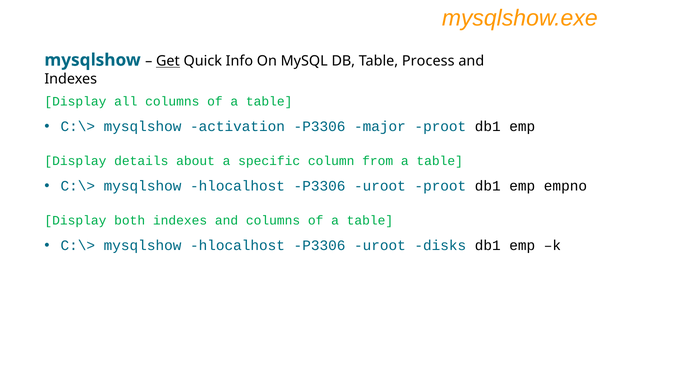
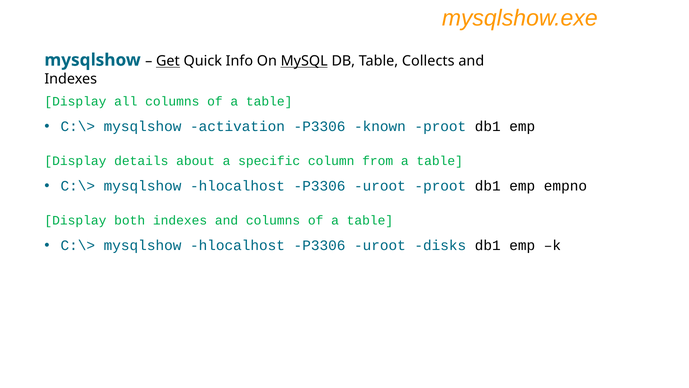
MySQL underline: none -> present
Process: Process -> Collects
major: major -> known
